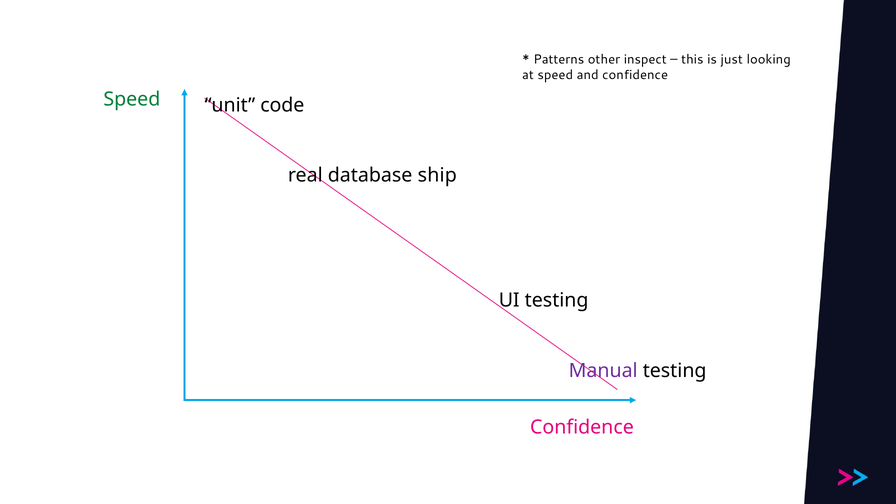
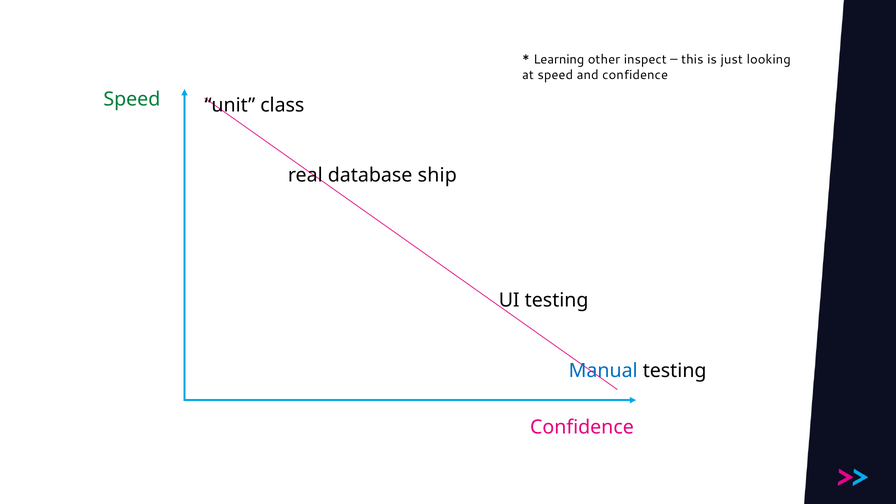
Patterns: Patterns -> Learning
code: code -> class
Manual colour: purple -> blue
